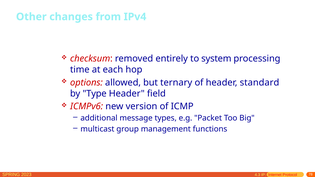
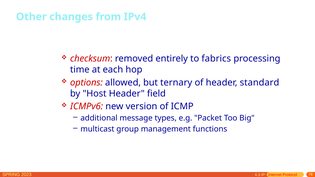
system: system -> fabrics
Type: Type -> Host
